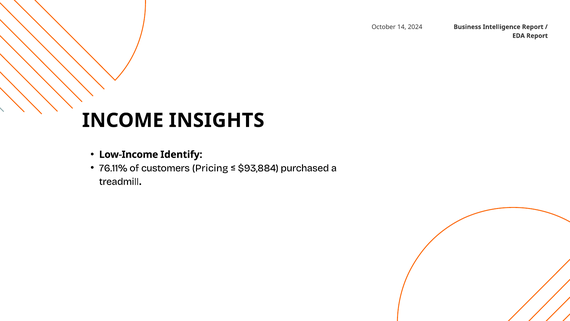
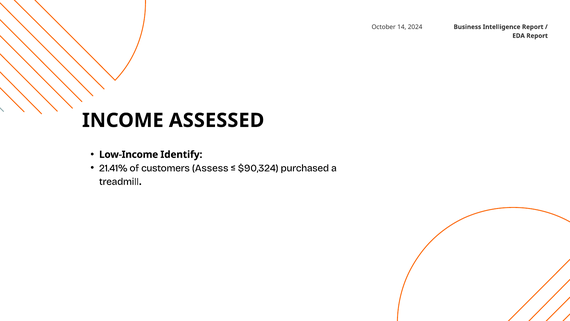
INSIGHTS: INSIGHTS -> ASSESSED
76.11%: 76.11% -> 21.41%
Pricing: Pricing -> Assess
$93,884: $93,884 -> $90,324
